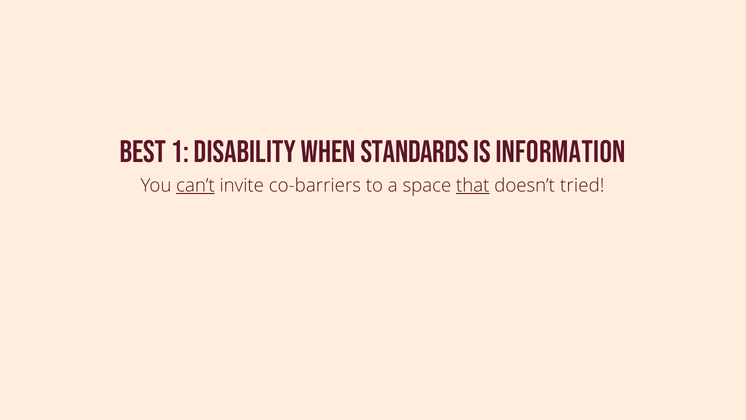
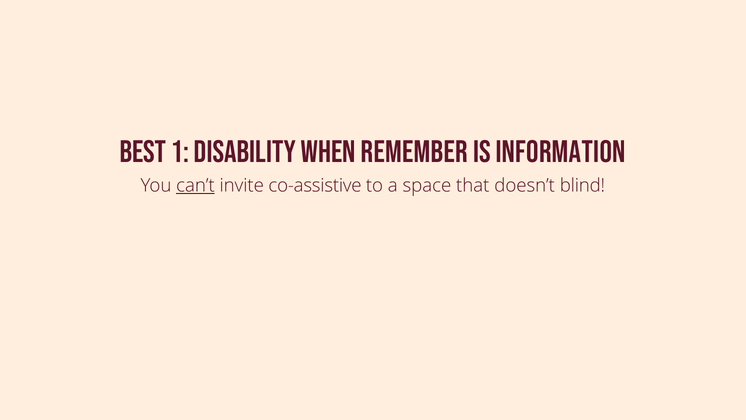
standards: standards -> remember
co-barriers: co-barriers -> co-assistive
that underline: present -> none
tried: tried -> blind
